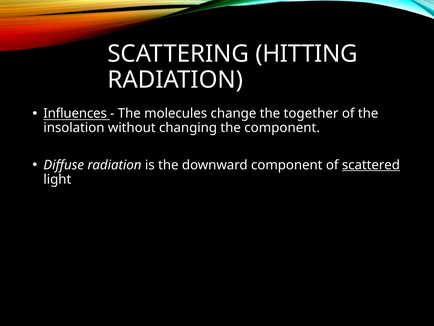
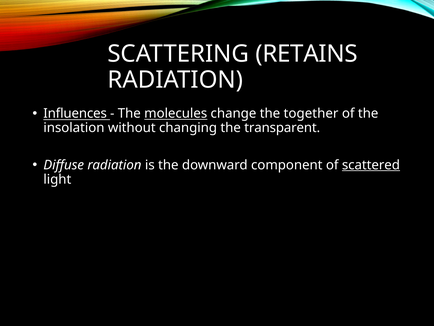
HITTING: HITTING -> RETAINS
molecules underline: none -> present
the component: component -> transparent
